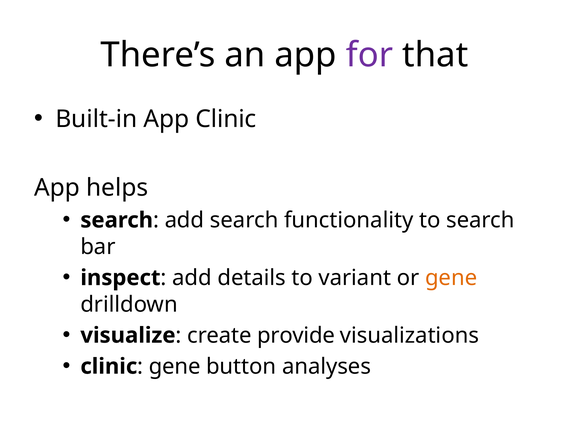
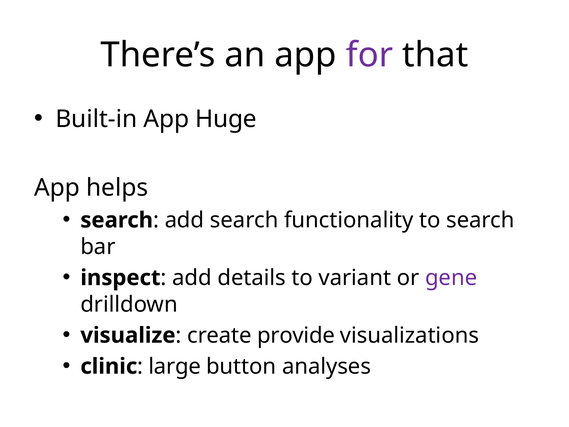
App Clinic: Clinic -> Huge
gene at (451, 278) colour: orange -> purple
gene at (175, 366): gene -> large
